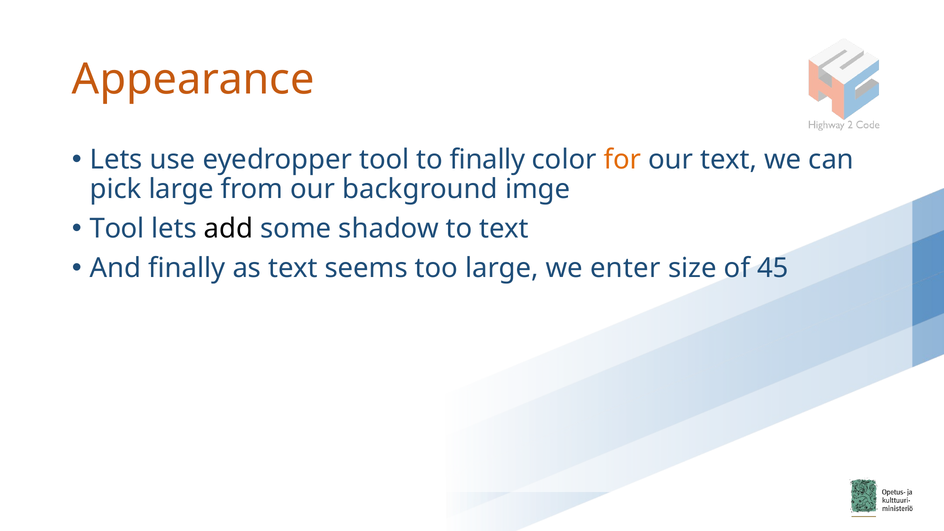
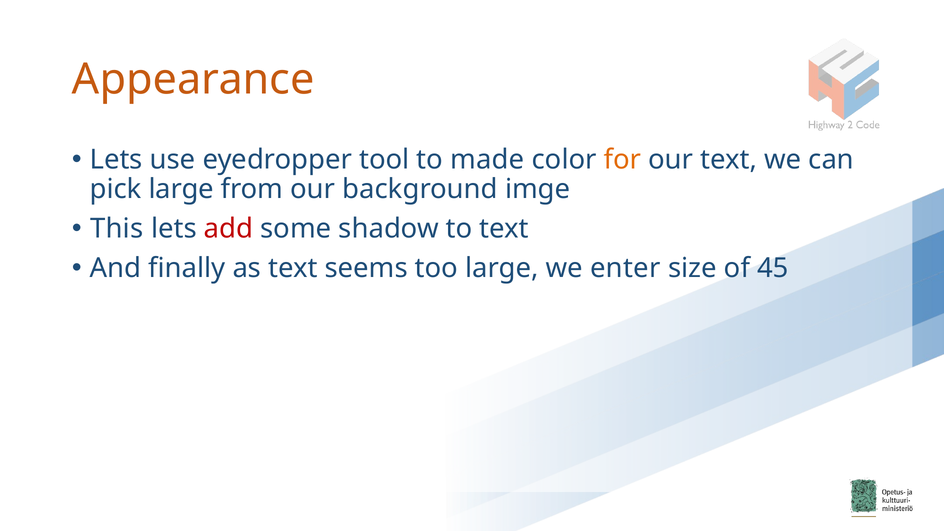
to finally: finally -> made
Tool at (117, 229): Tool -> This
add colour: black -> red
